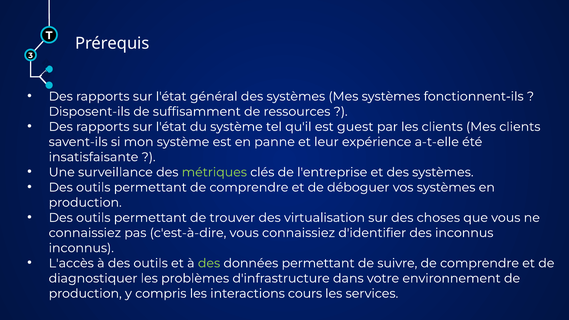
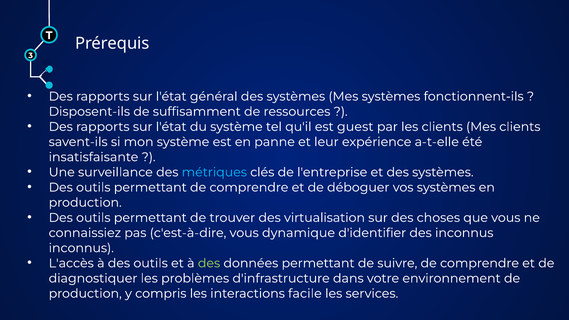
métriques colour: light green -> light blue
vous connaissiez: connaissiez -> dynamique
cours: cours -> facile
